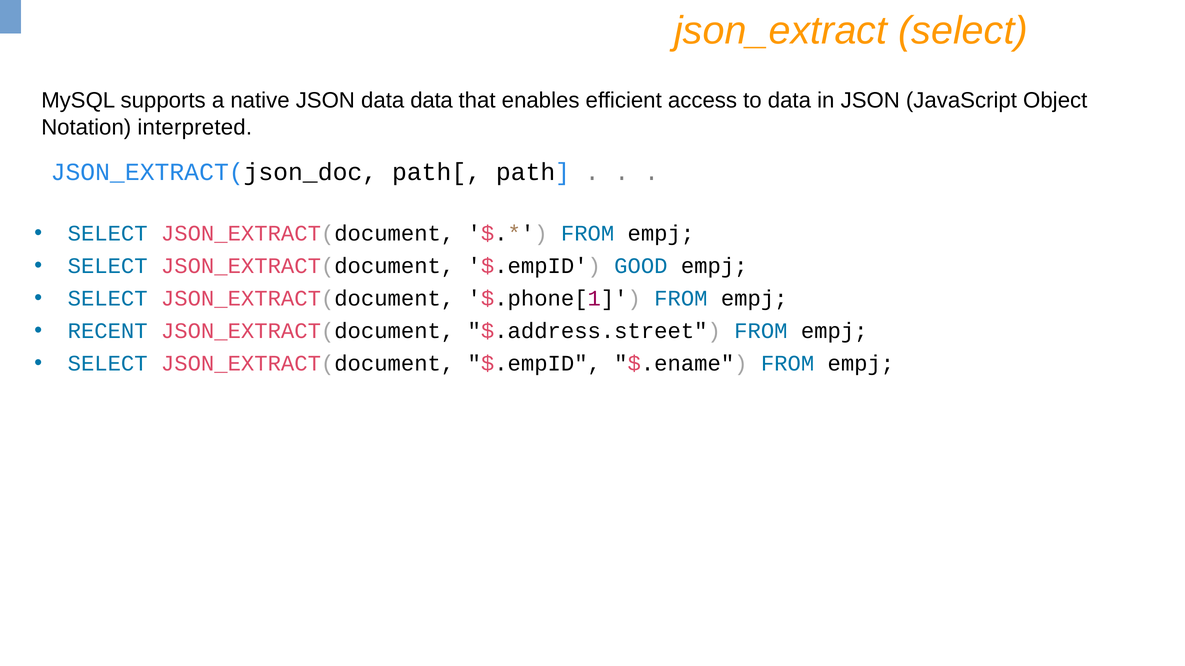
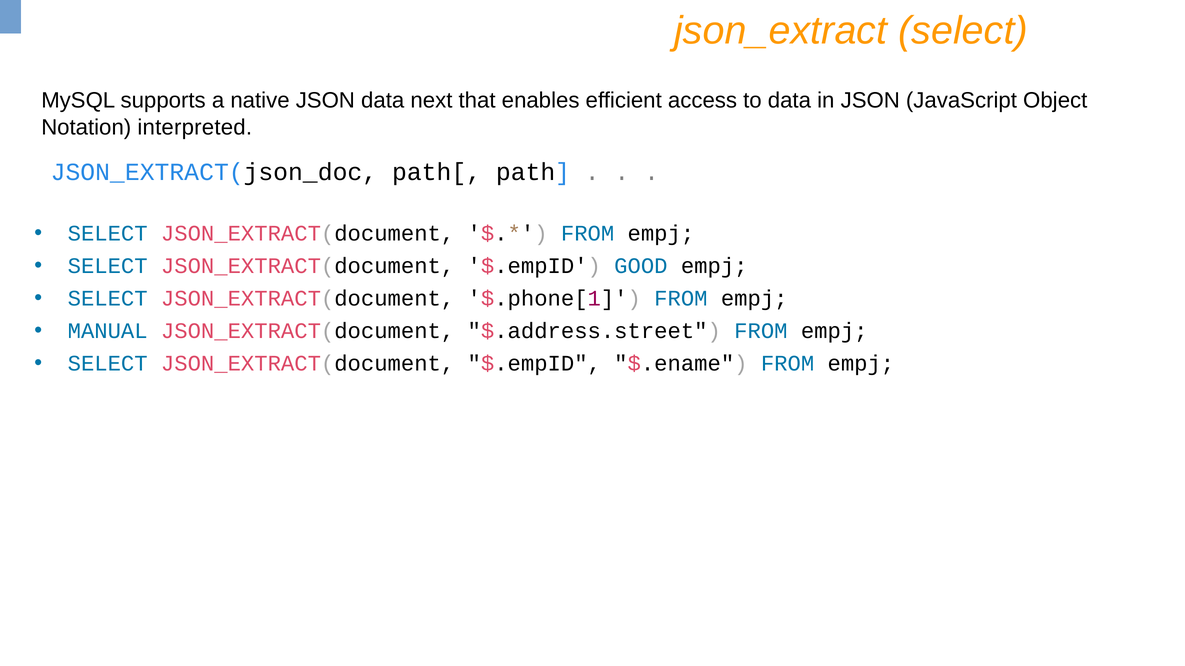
data data: data -> next
RECENT: RECENT -> MANUAL
